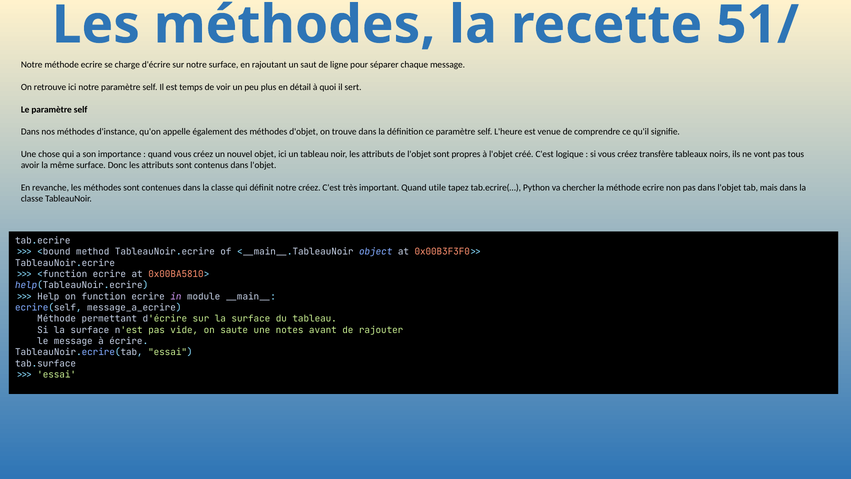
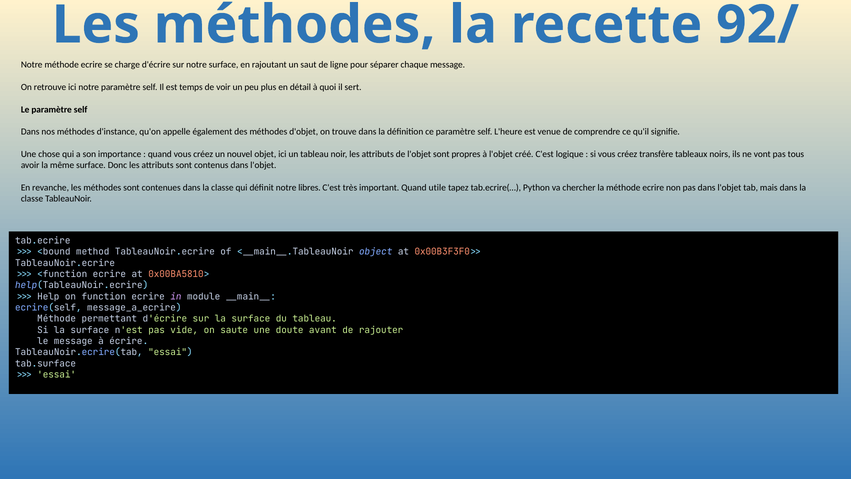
51/: 51/ -> 92/
notre créez: créez -> libres
notes: notes -> doute
